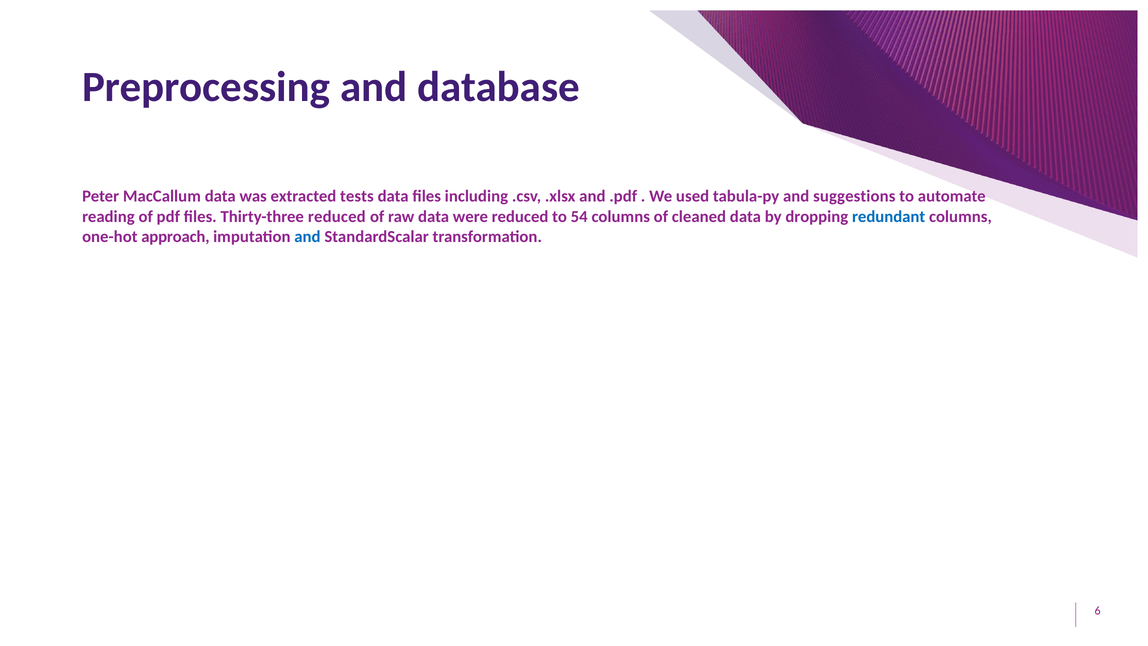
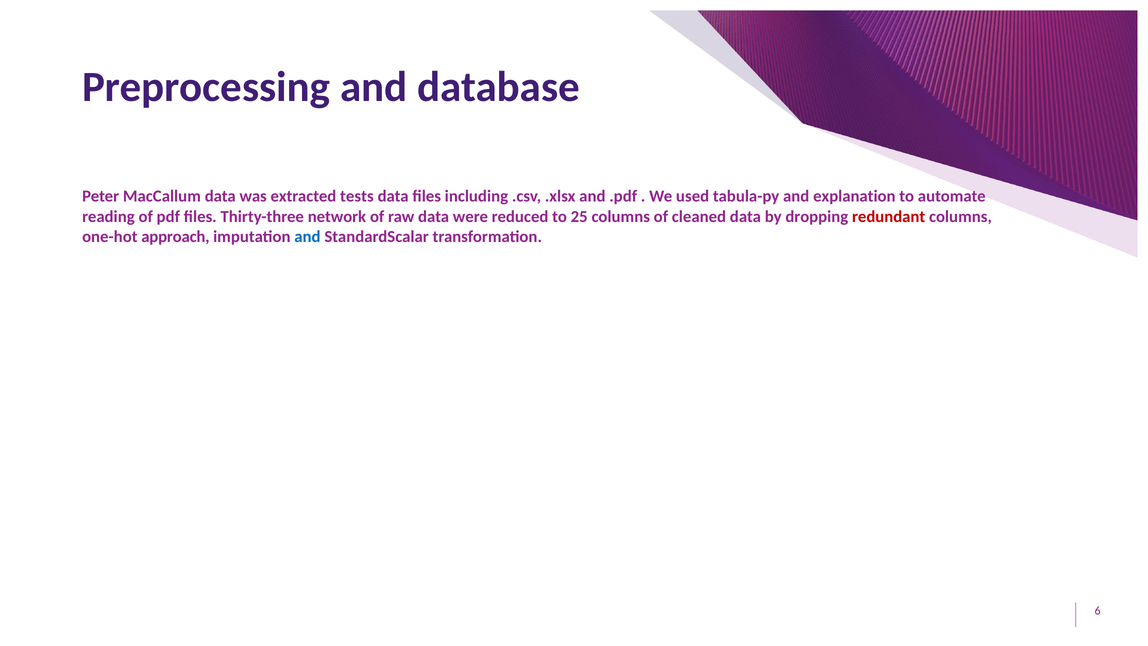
suggestions: suggestions -> explanation
Thirty-three reduced: reduced -> network
54: 54 -> 25
redundant colour: blue -> red
